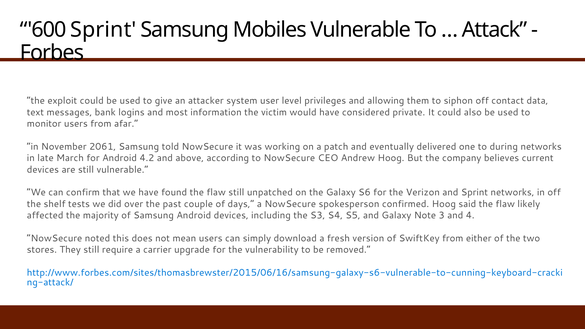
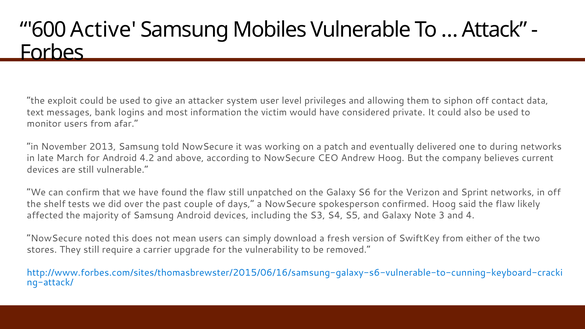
600 Sprint: Sprint -> Active
2061: 2061 -> 2013
